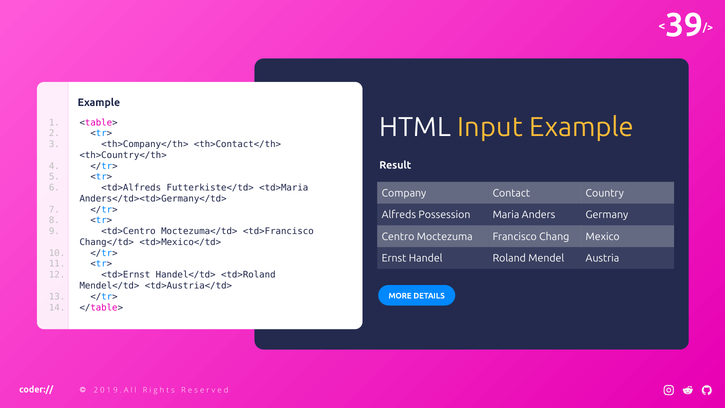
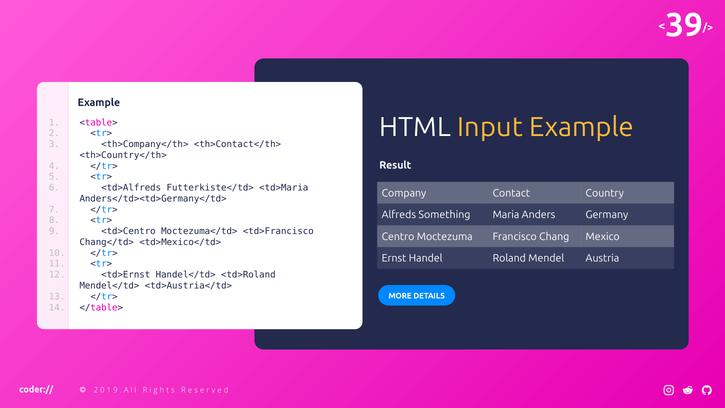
Possession: Possession -> Something
